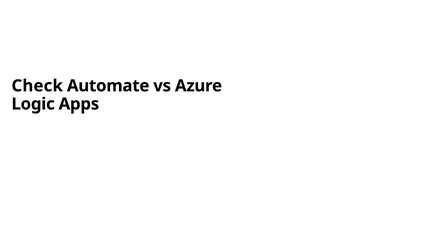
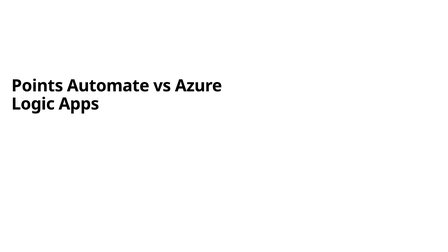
Check: Check -> Points
